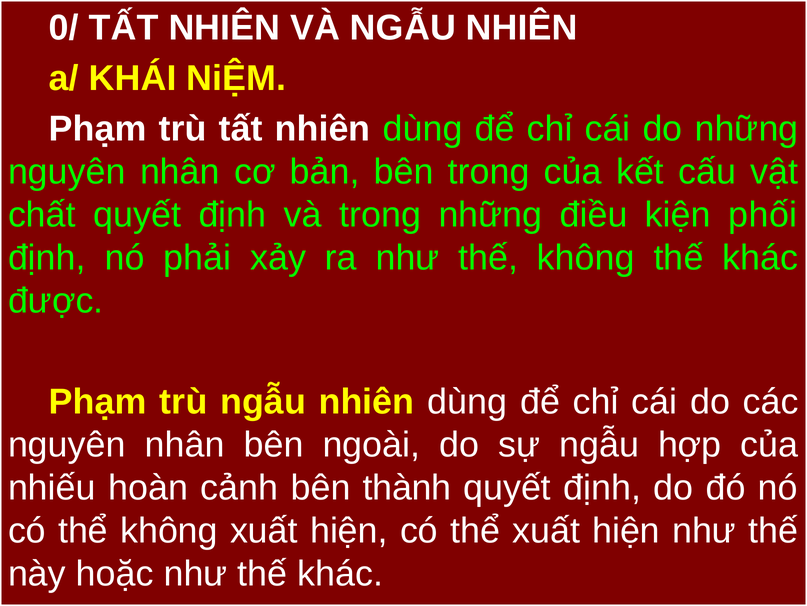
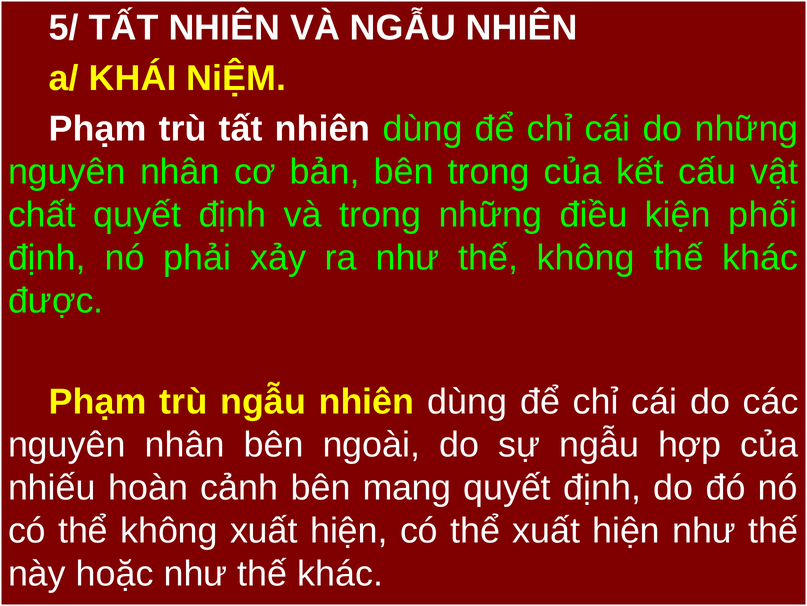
0/: 0/ -> 5/
thành: thành -> mang
